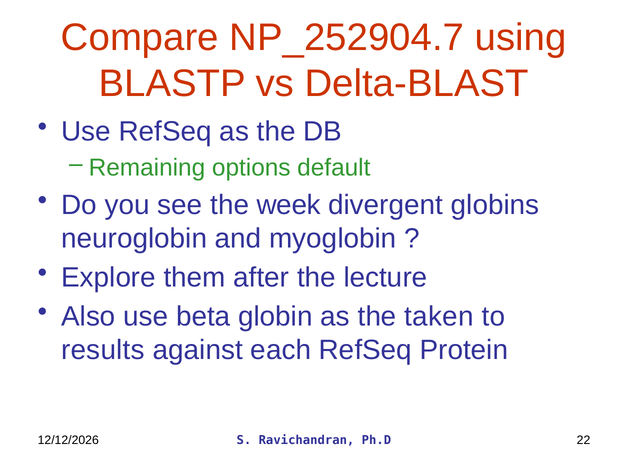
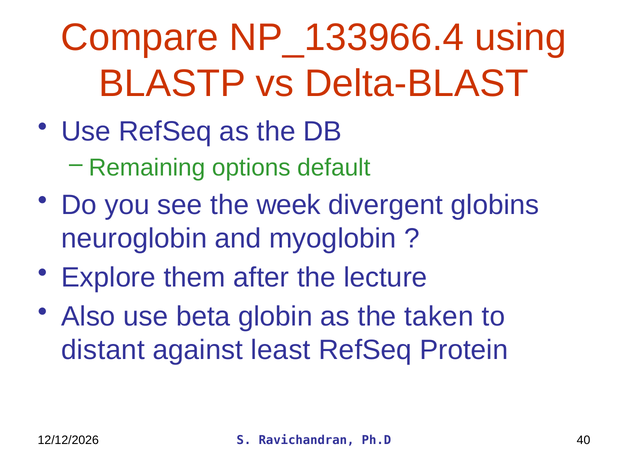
NP_252904.7: NP_252904.7 -> NP_133966.4
results: results -> distant
each: each -> least
22: 22 -> 40
